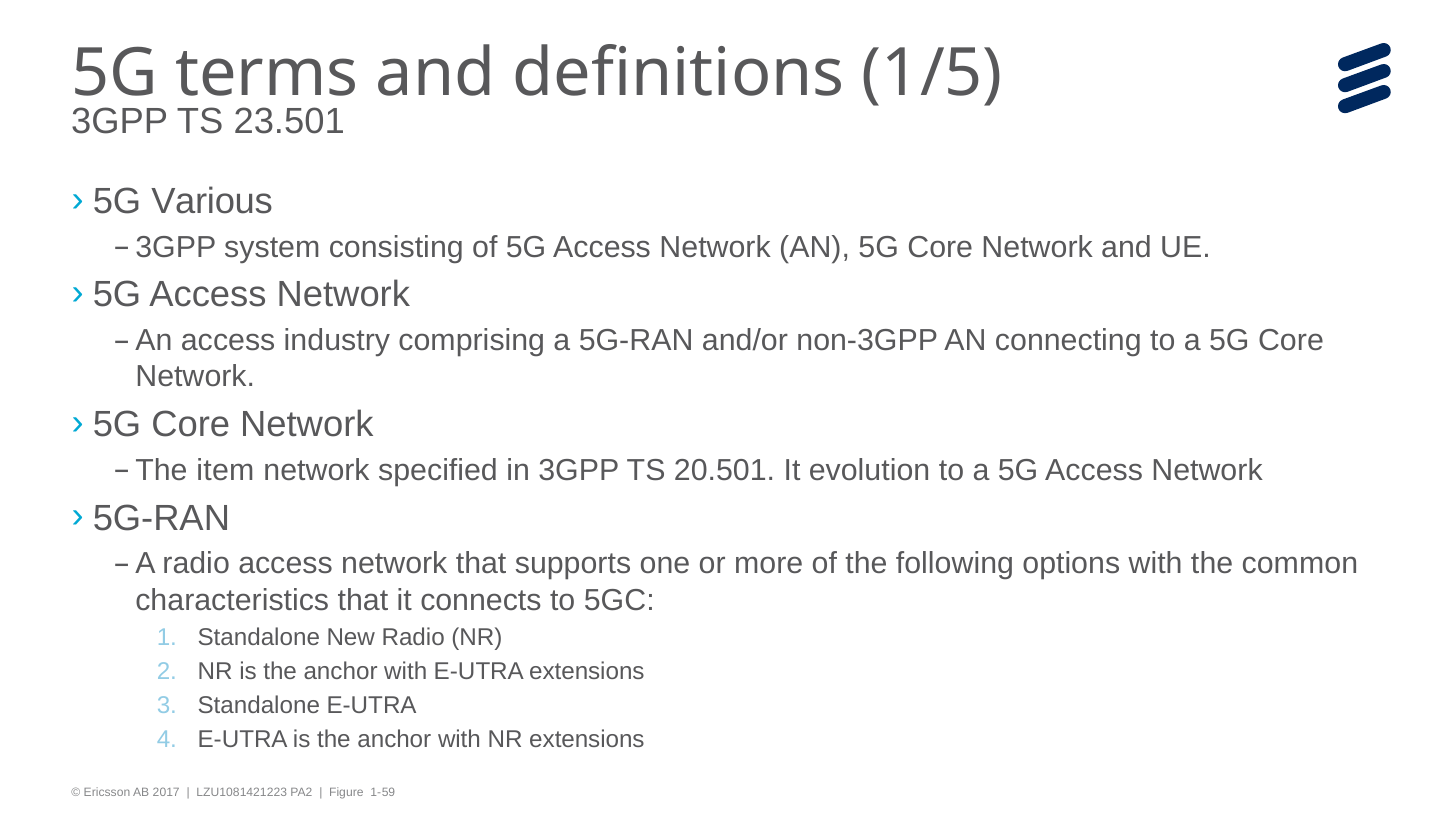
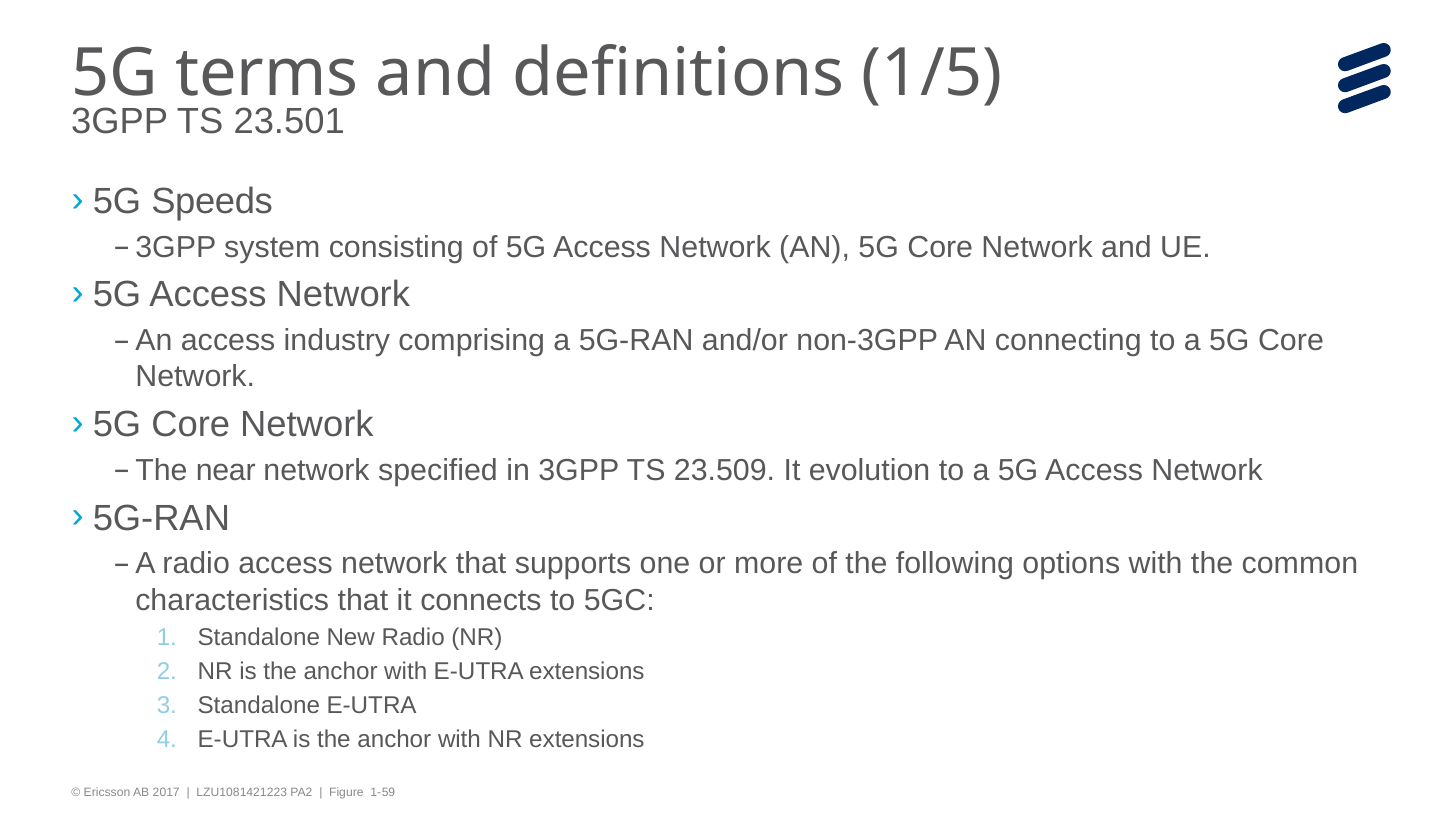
Various: Various -> Speeds
item: item -> near
20.501: 20.501 -> 23.509
